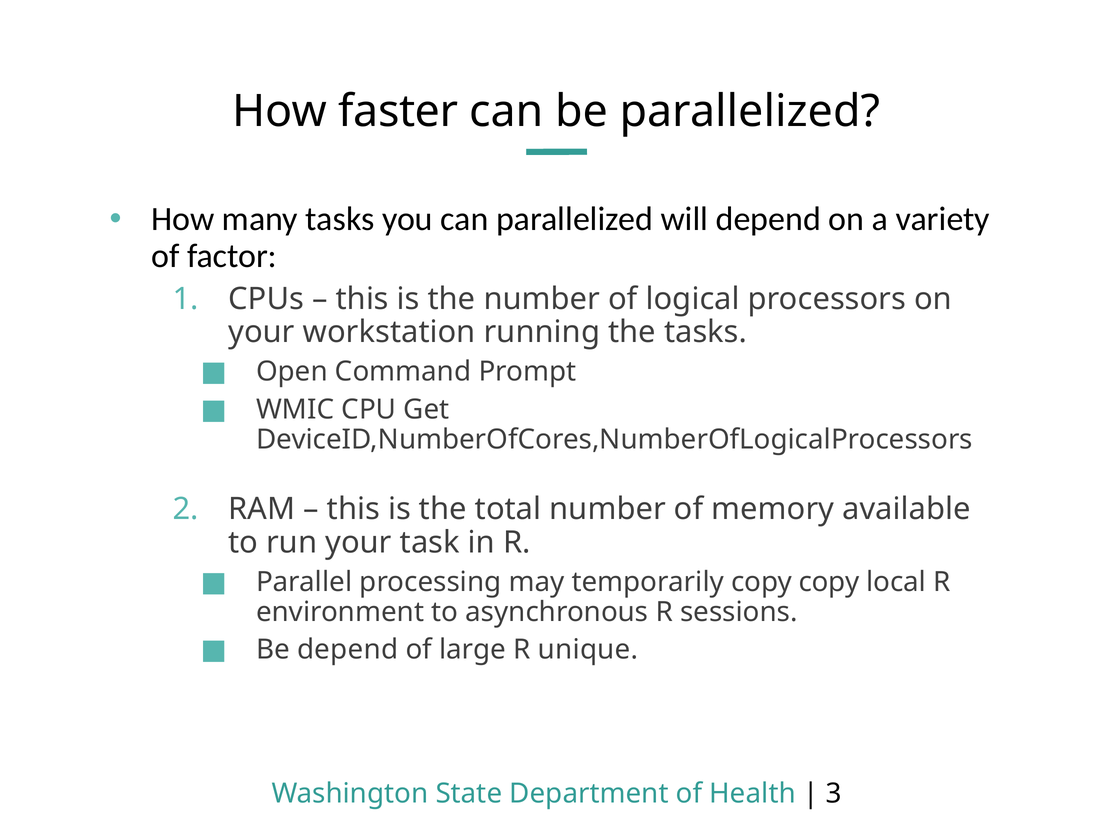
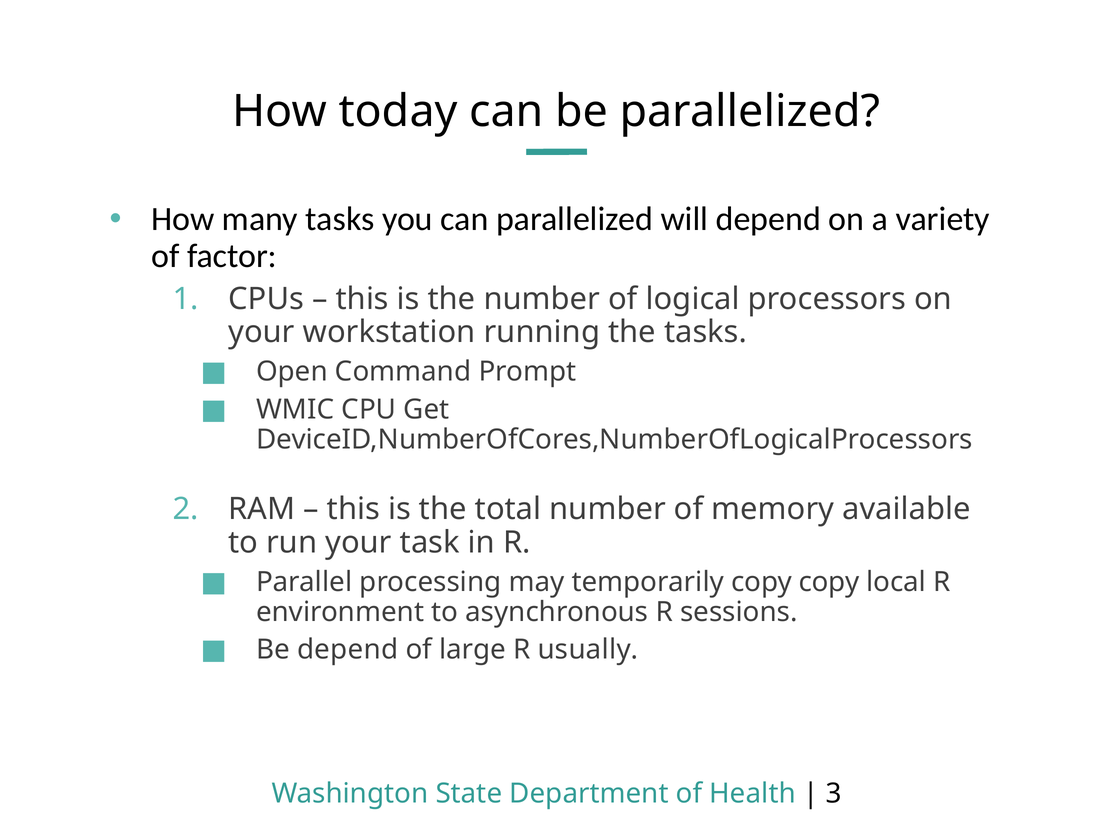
faster: faster -> today
unique: unique -> usually
